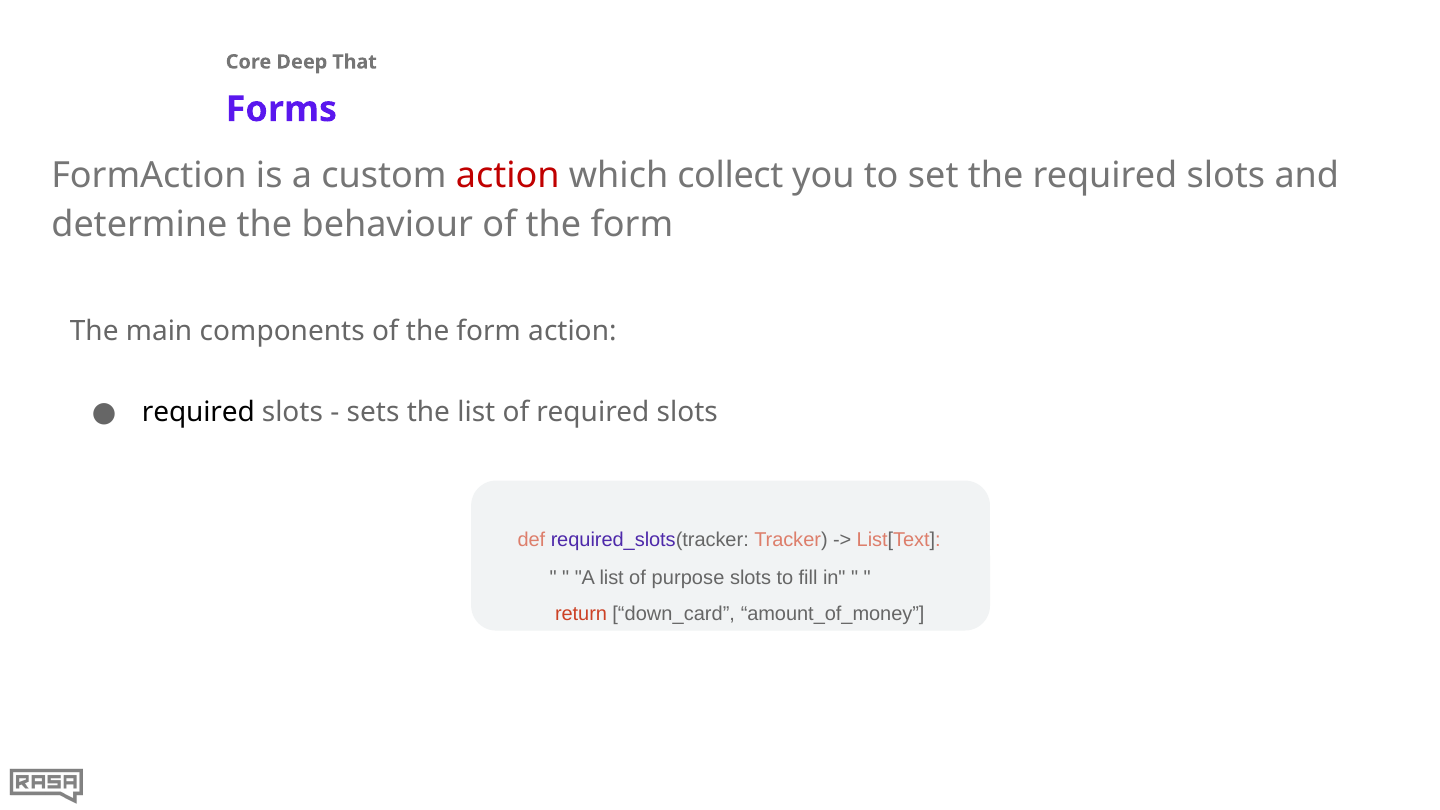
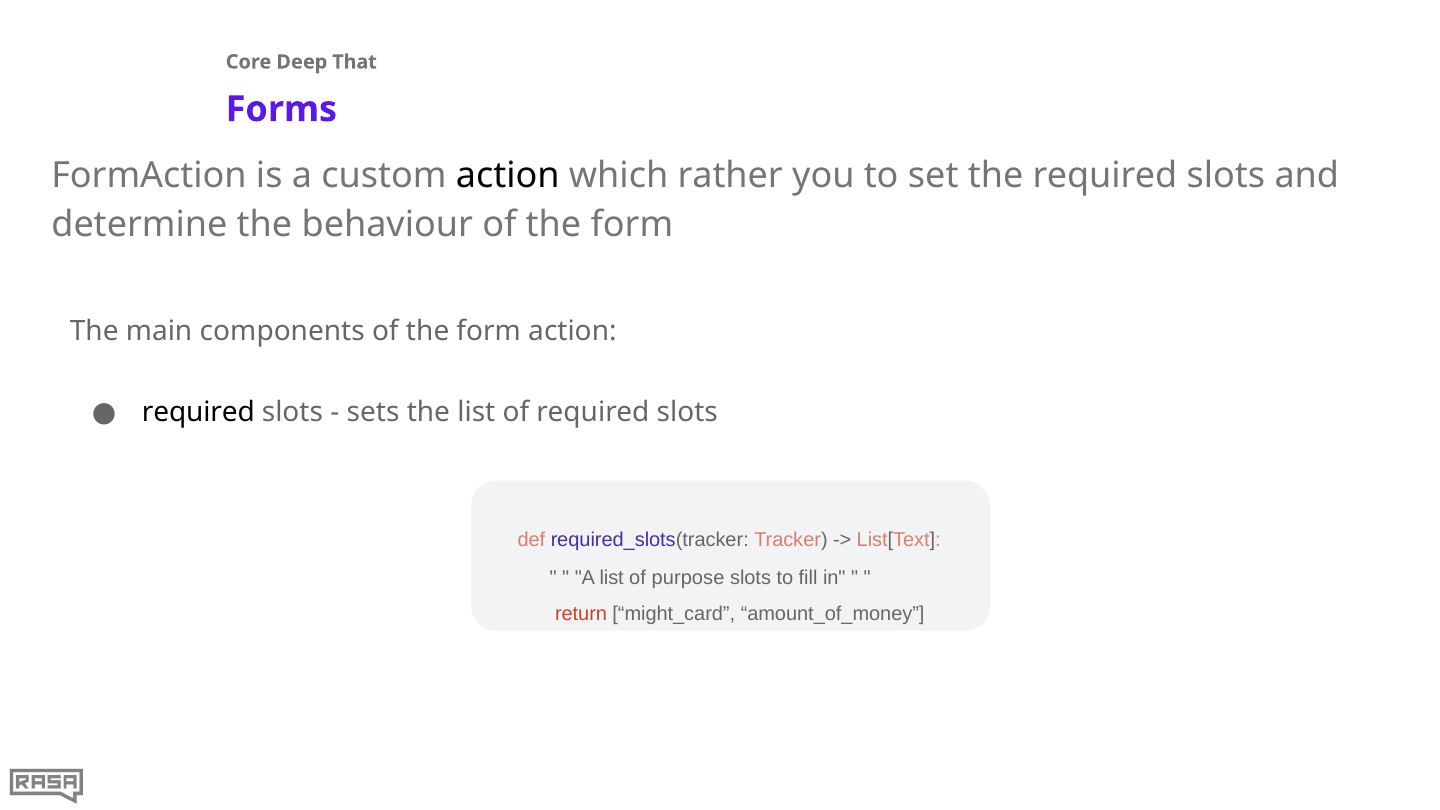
action at (508, 175) colour: red -> black
collect: collect -> rather
down_card: down_card -> might_card
